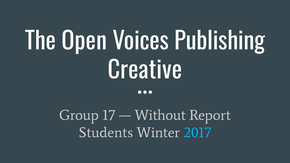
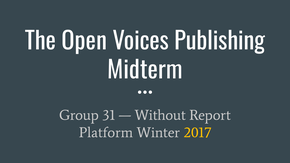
Creative: Creative -> Midterm
17: 17 -> 31
Students: Students -> Platform
2017 colour: light blue -> yellow
